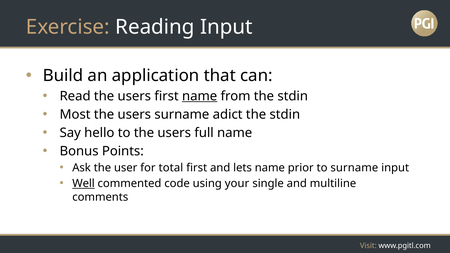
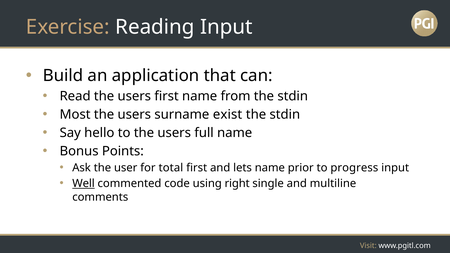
name at (200, 96) underline: present -> none
adict: adict -> exist
to surname: surname -> progress
your: your -> right
